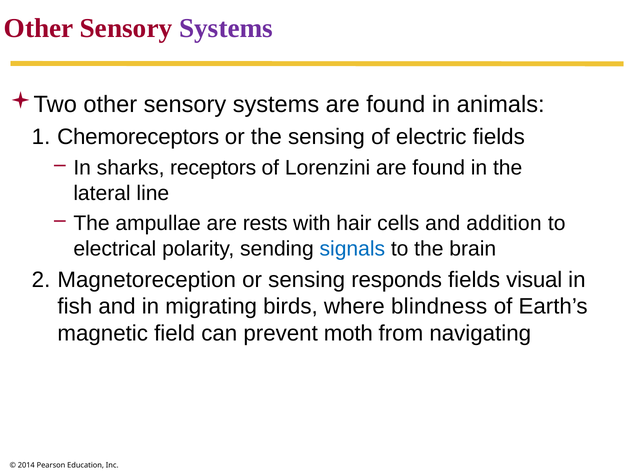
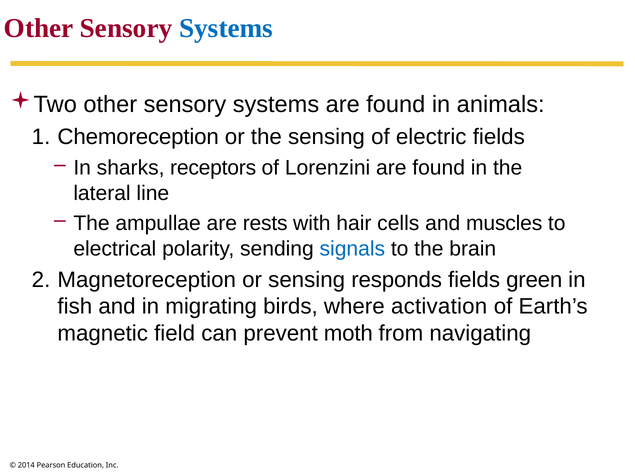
Systems at (226, 28) colour: purple -> blue
Chemoreceptors: Chemoreceptors -> Chemoreception
addition: addition -> muscles
visual: visual -> green
blindness: blindness -> activation
